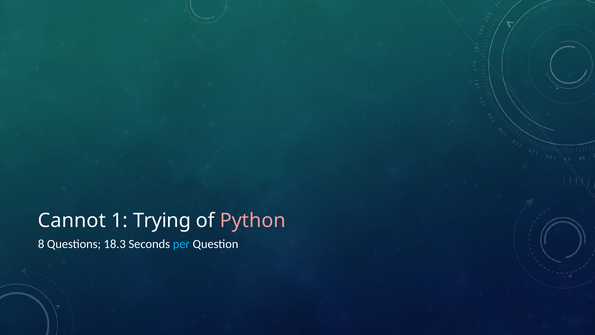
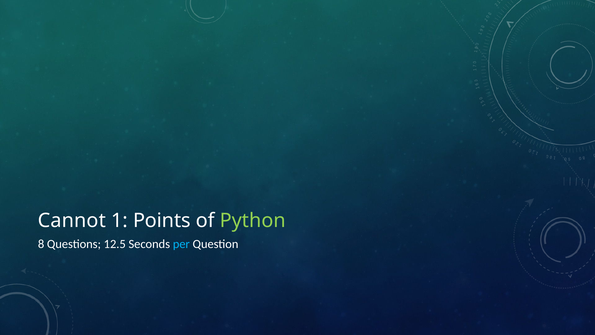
Trying: Trying -> Points
Python colour: pink -> light green
18.3: 18.3 -> 12.5
